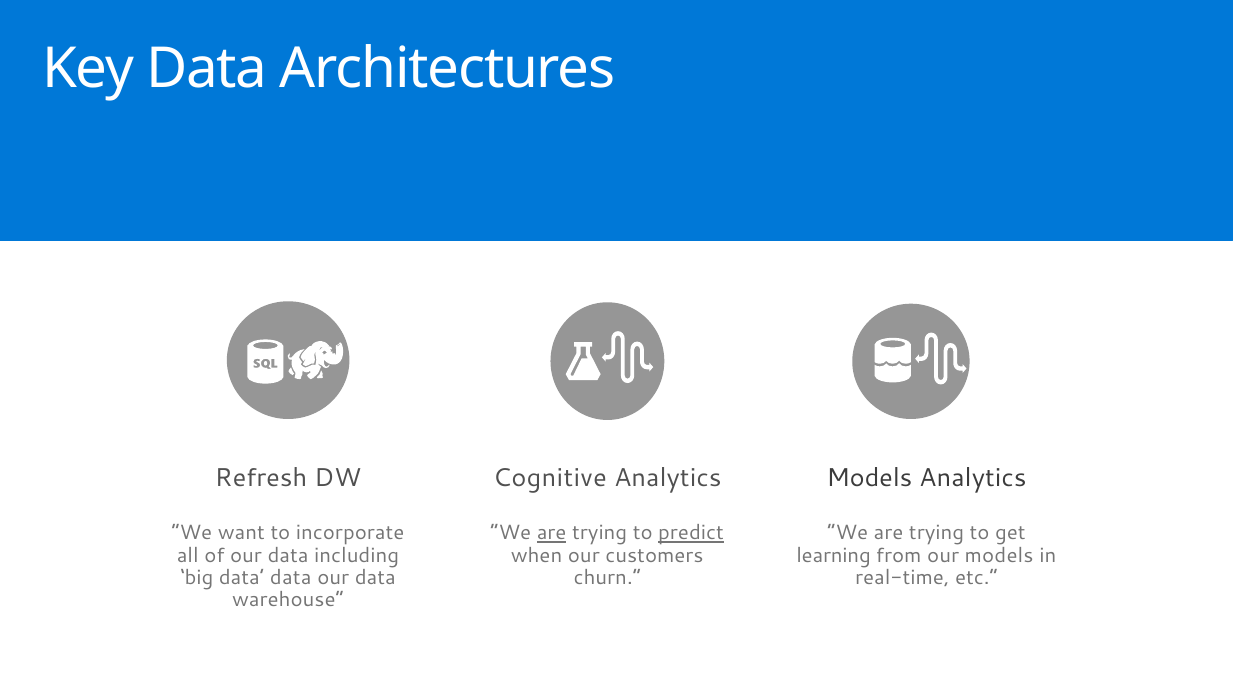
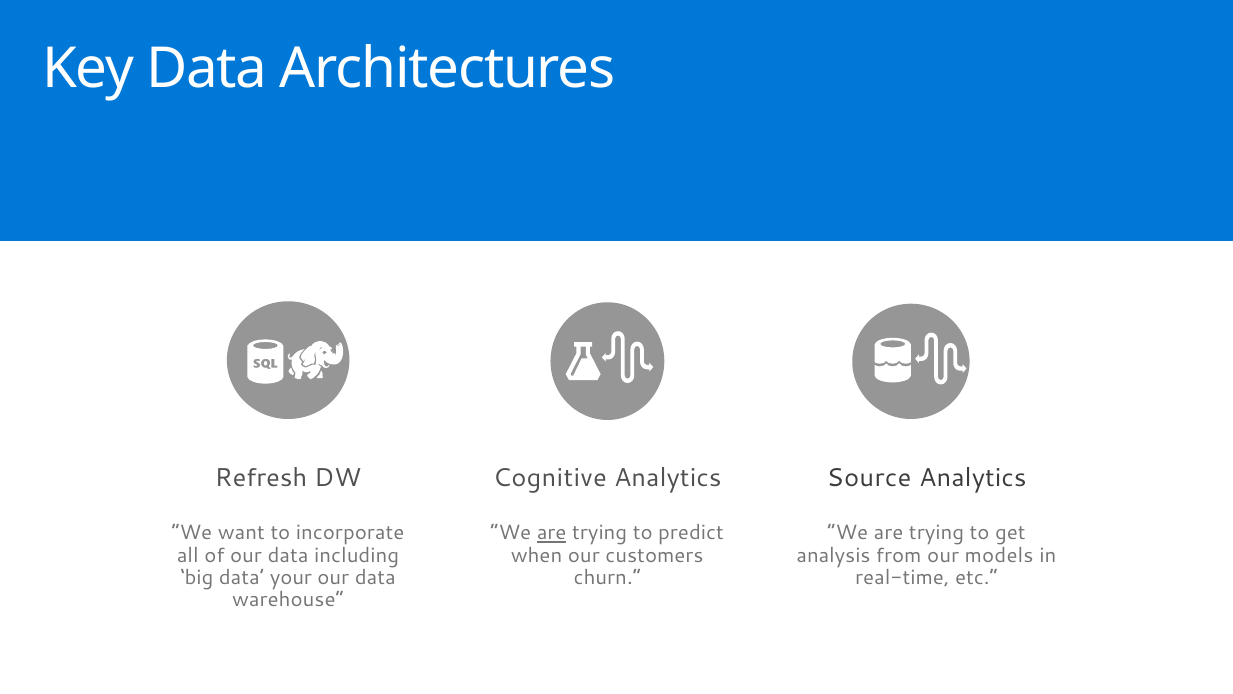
Models at (869, 478): Models -> Source
predict underline: present -> none
learning: learning -> analysis
data data: data -> your
